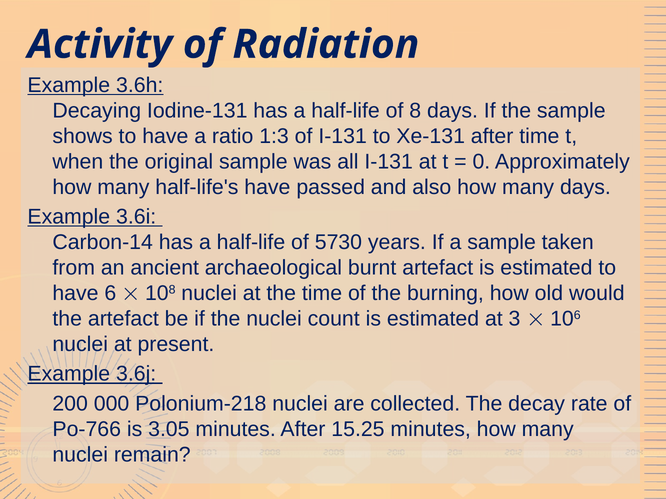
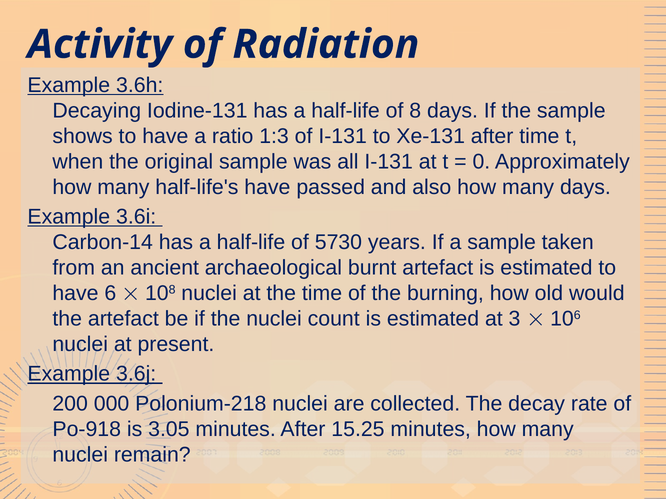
Po-766: Po-766 -> Po-918
